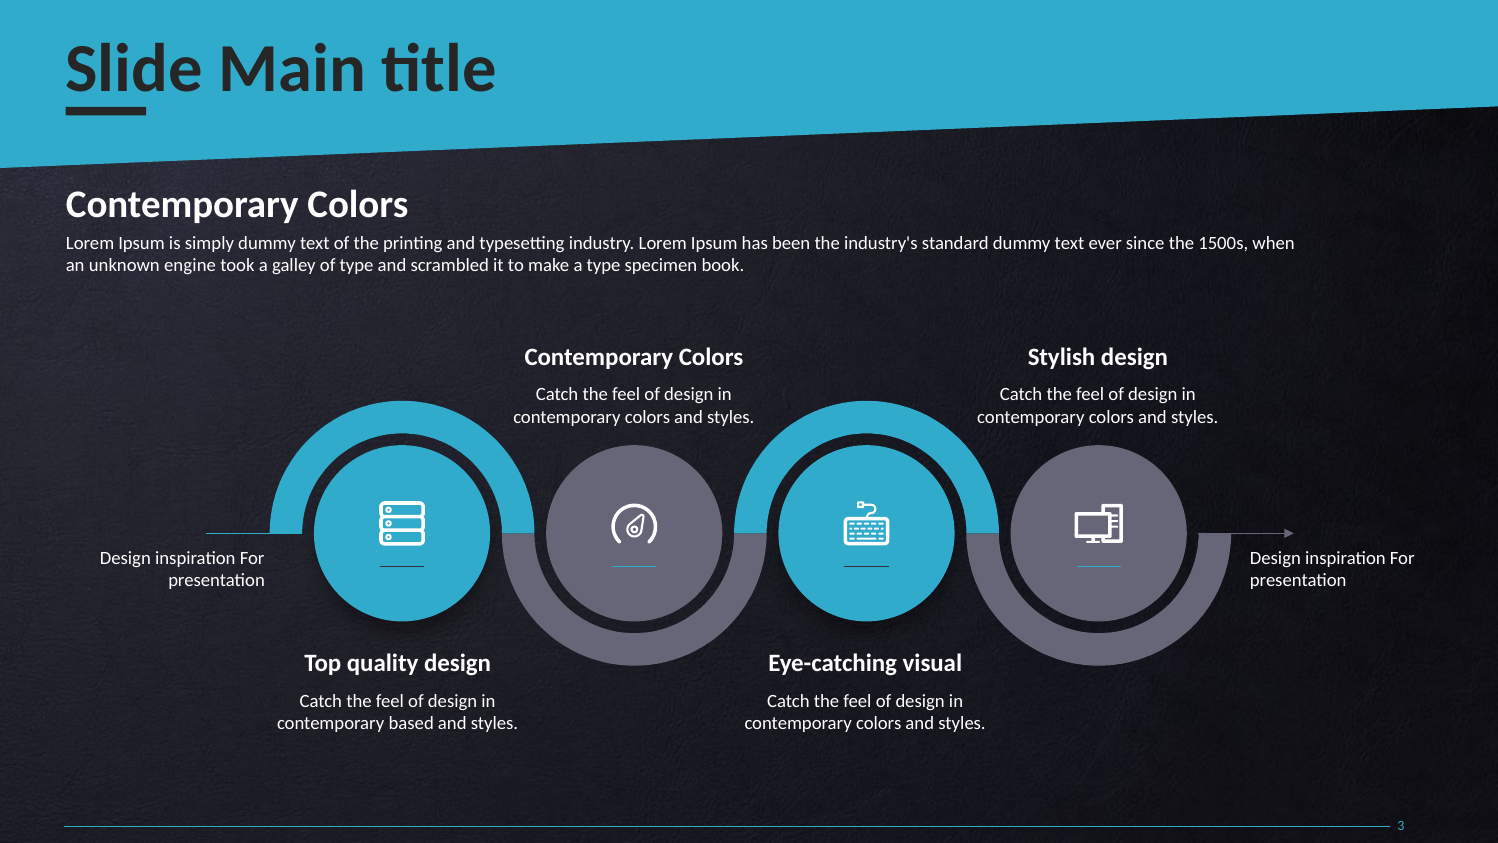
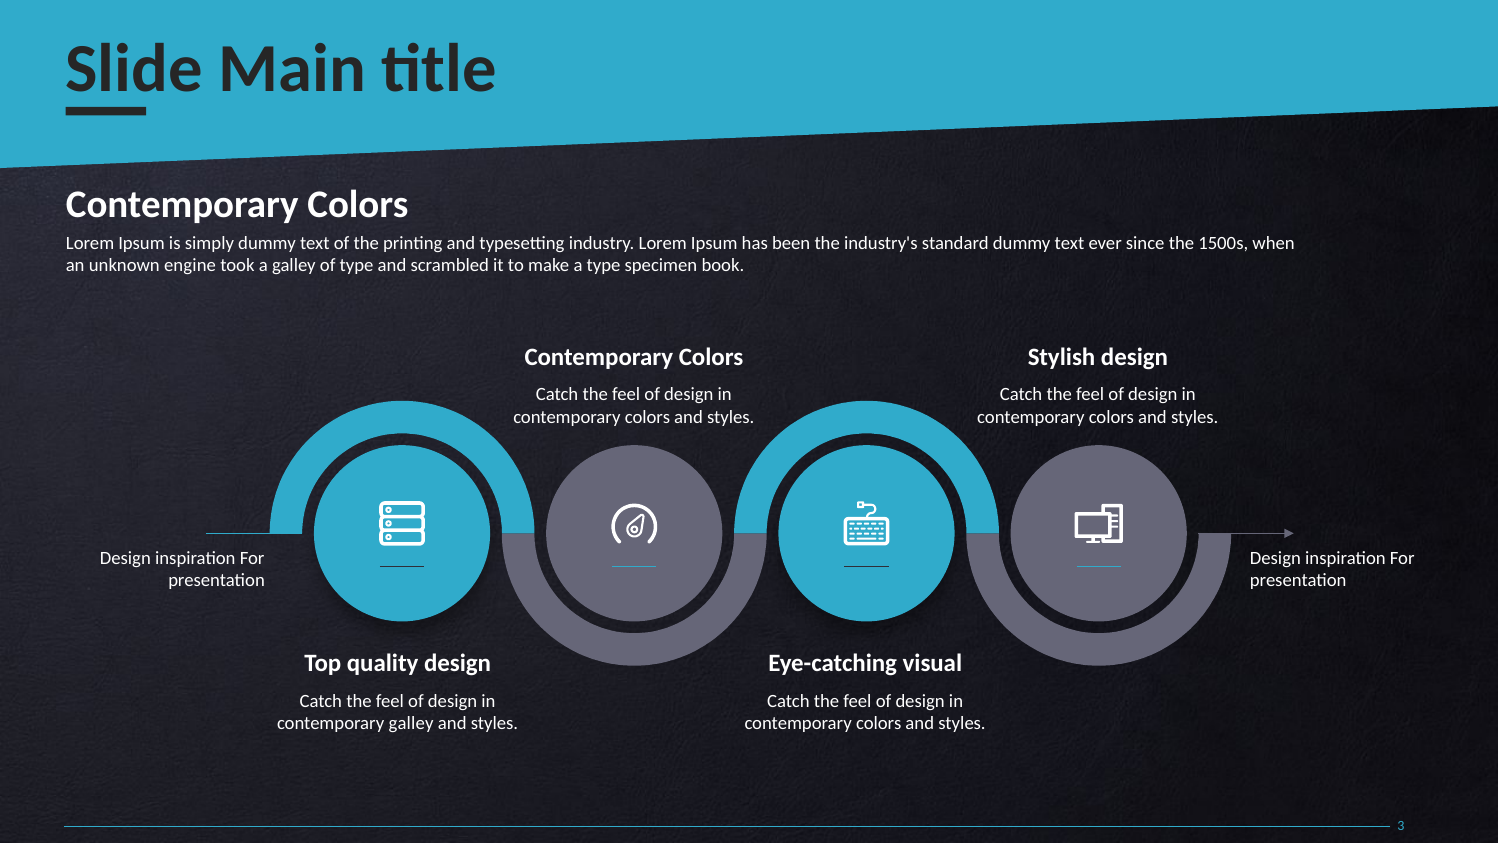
contemporary based: based -> galley
